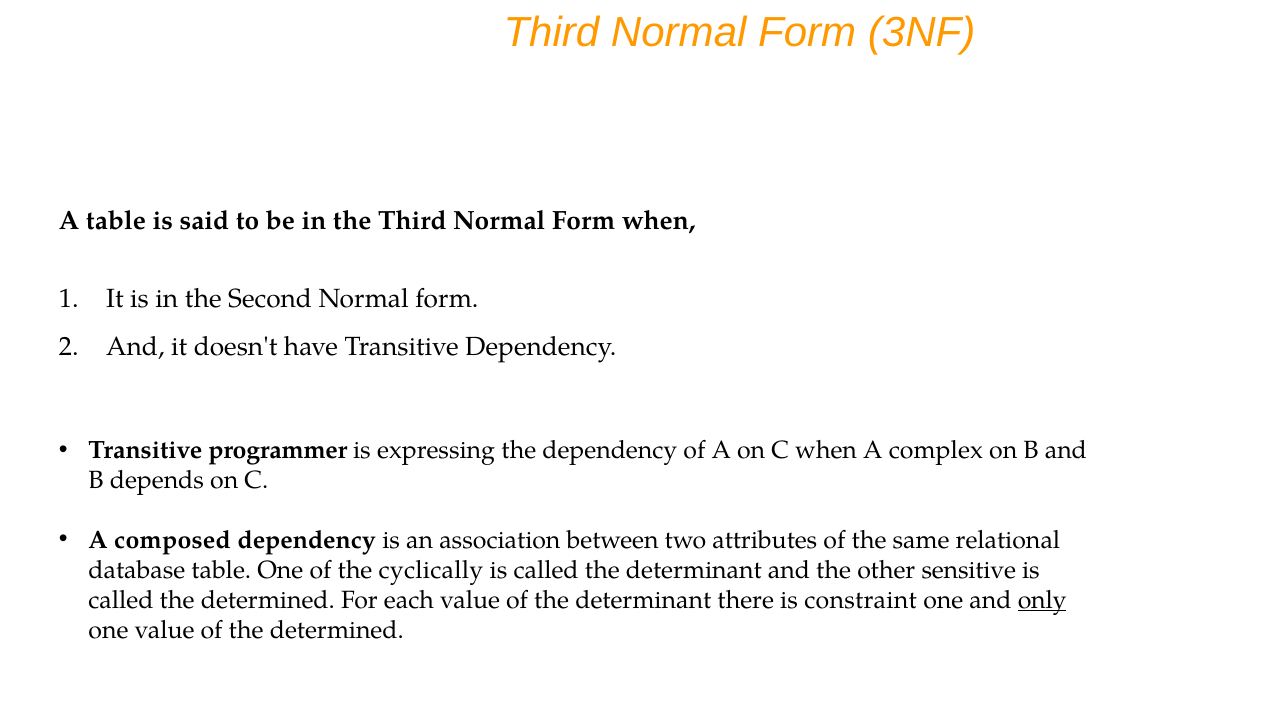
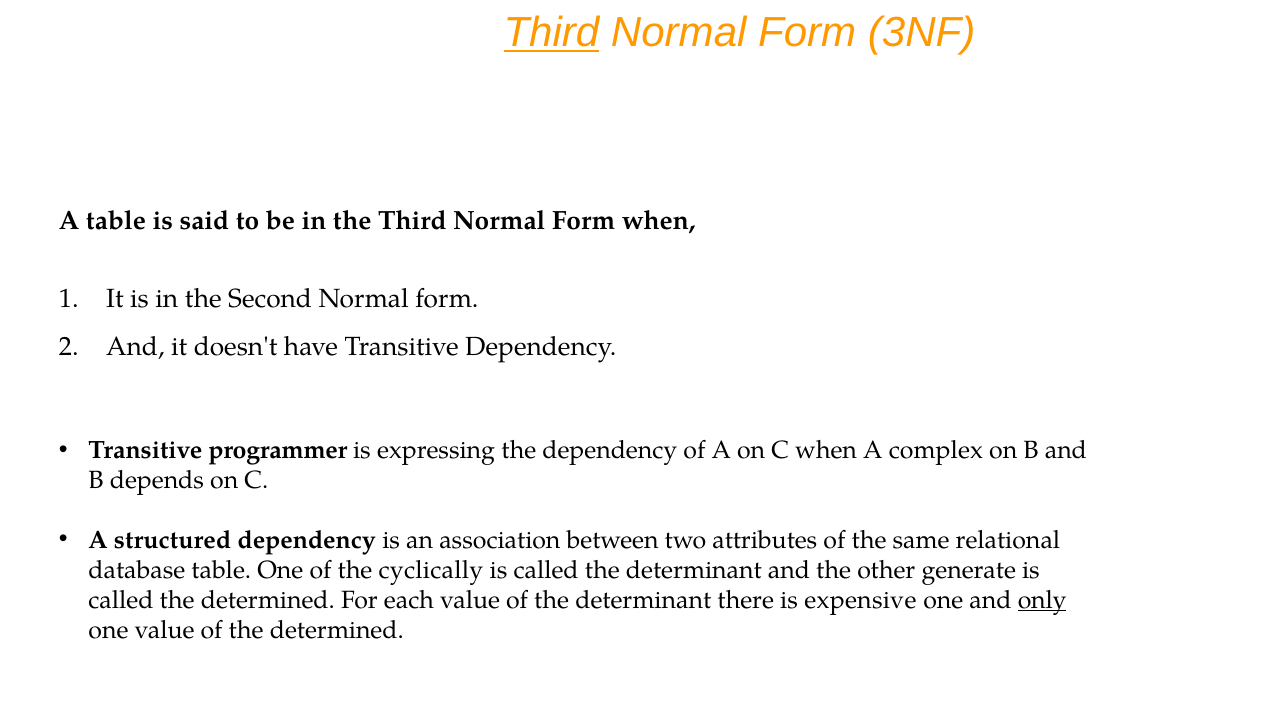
Third at (551, 33) underline: none -> present
composed: composed -> structured
sensitive: sensitive -> generate
constraint: constraint -> expensive
